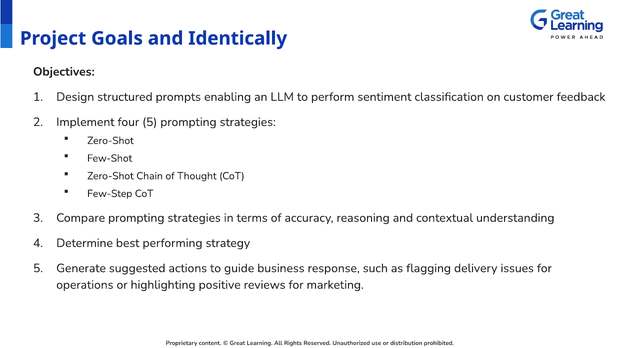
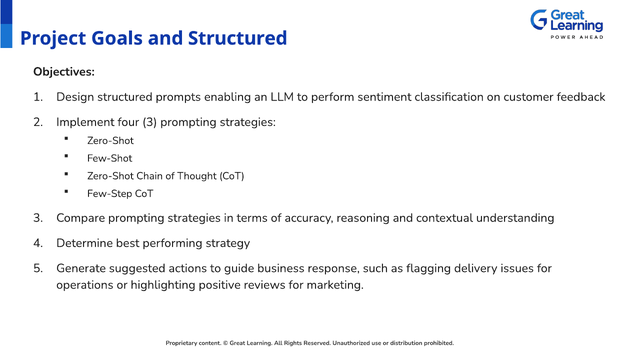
and Identically: Identically -> Structured
four 5: 5 -> 3
